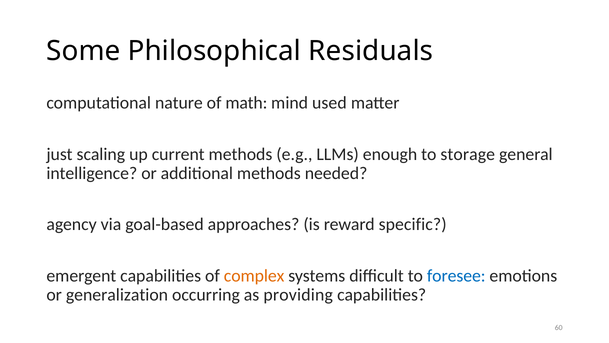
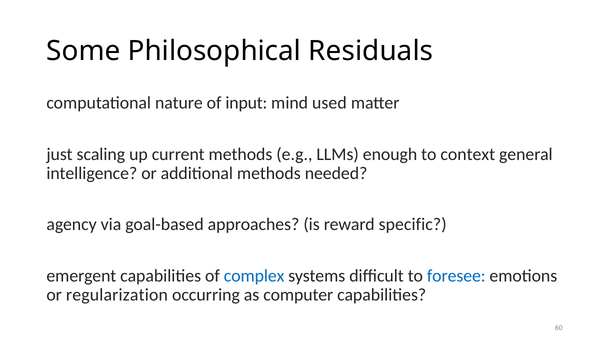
math: math -> input
storage: storage -> context
complex colour: orange -> blue
generalization: generalization -> regularization
providing: providing -> computer
